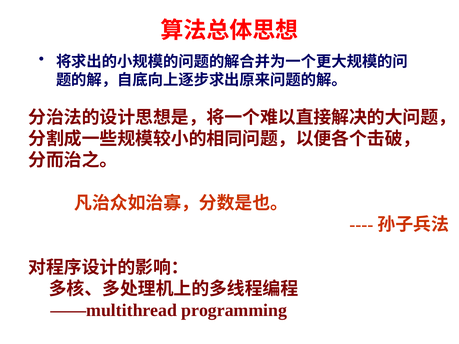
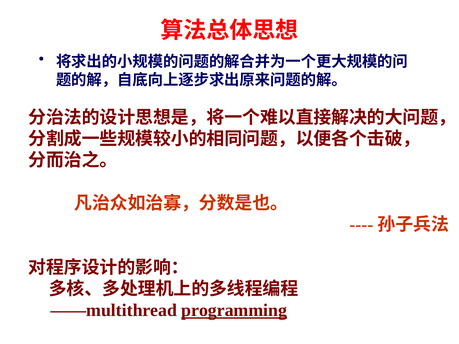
programming underline: none -> present
